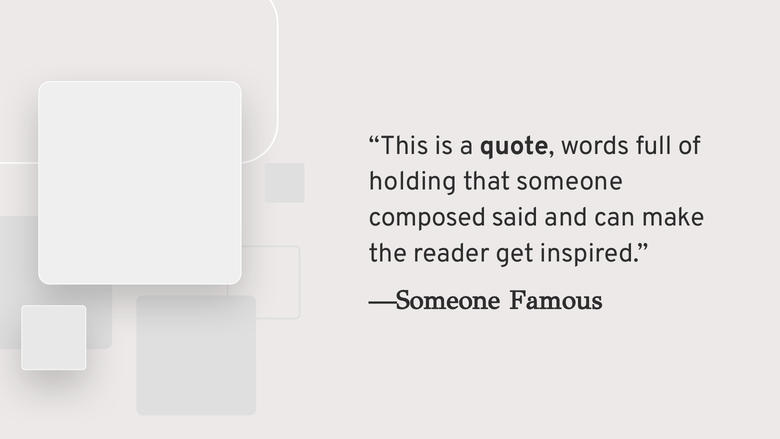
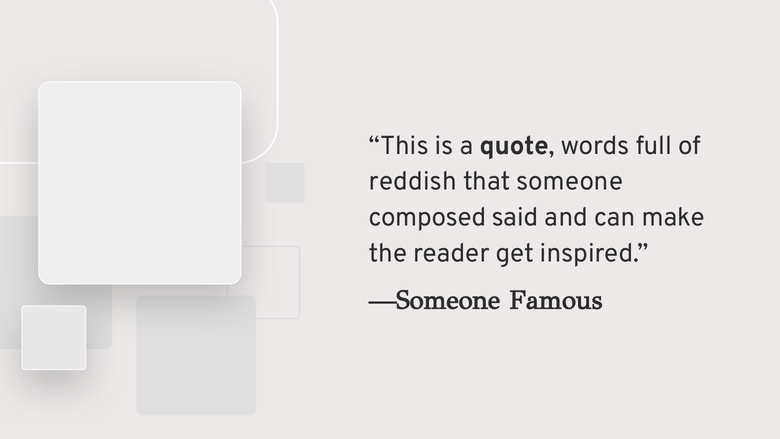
holding: holding -> reddish
